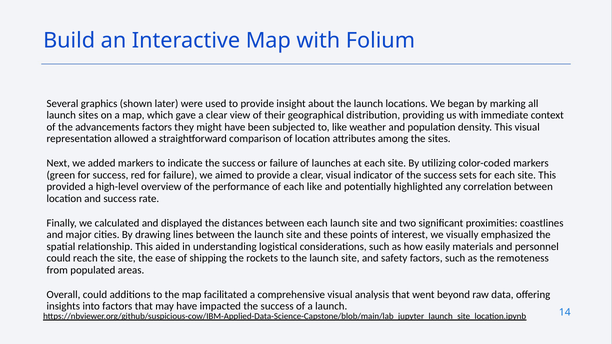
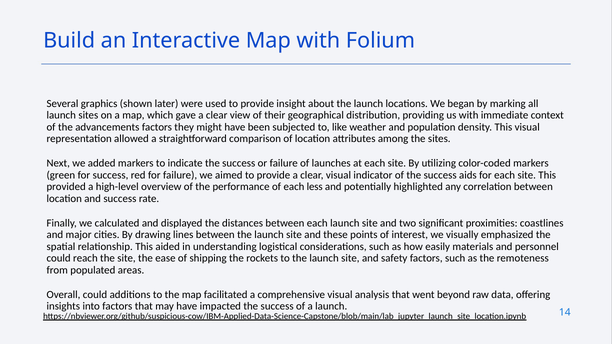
sets: sets -> aids
each like: like -> less
